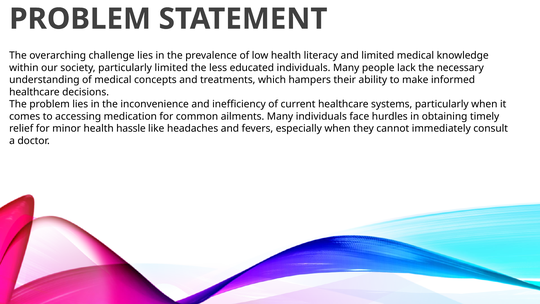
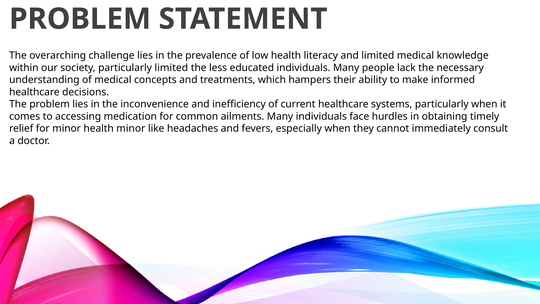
health hassle: hassle -> minor
